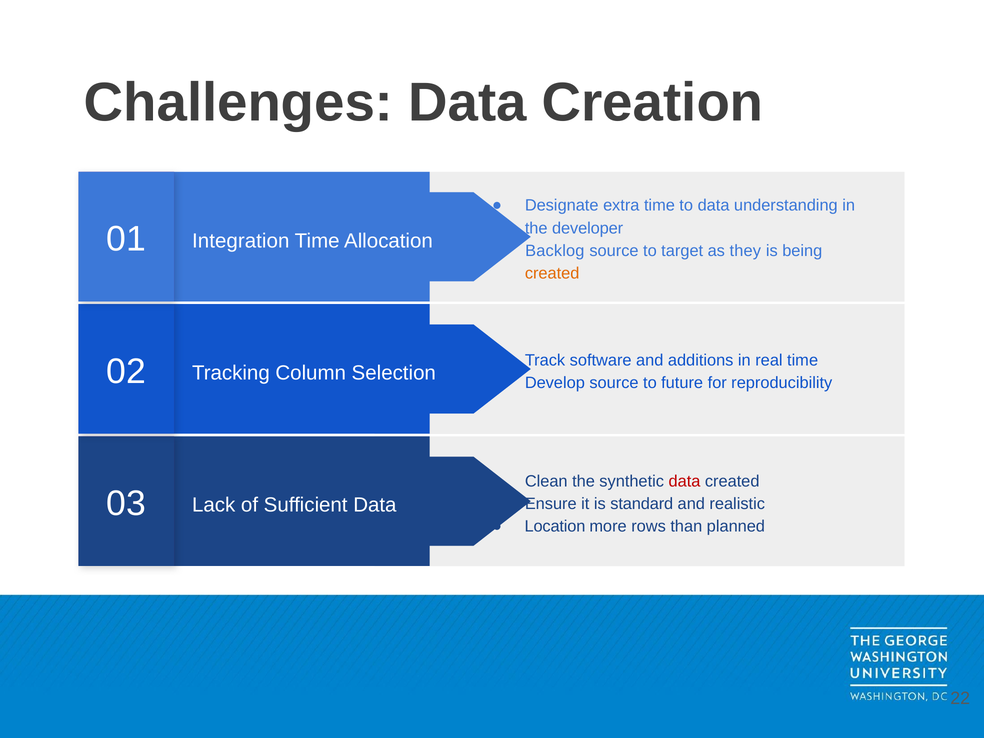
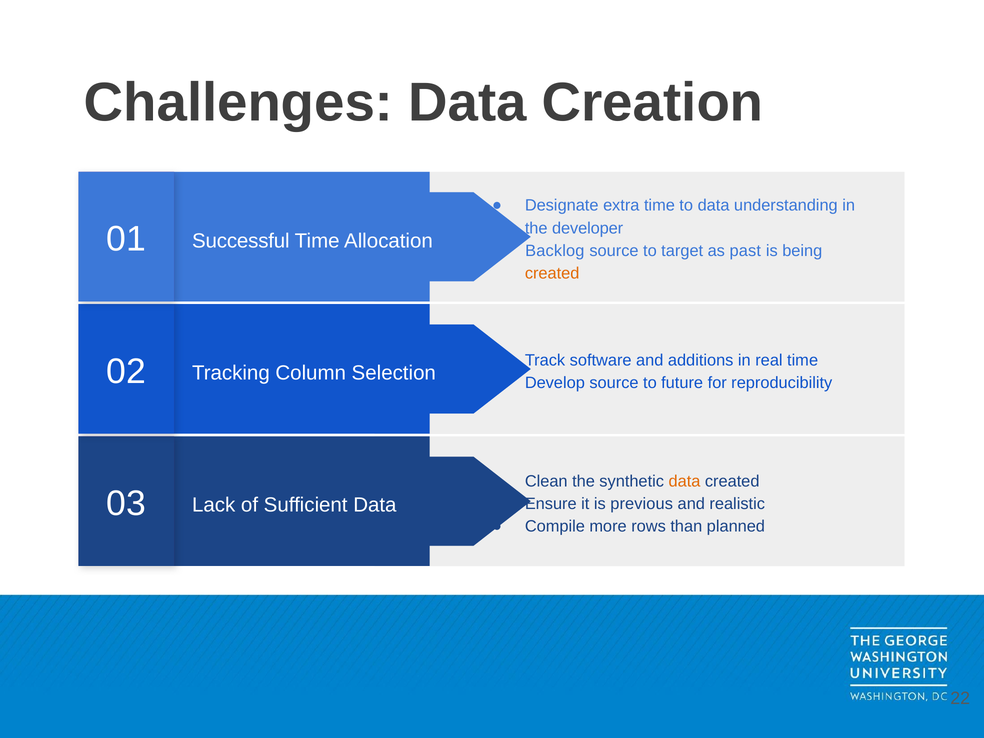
Integration: Integration -> Successful
they: they -> past
data at (685, 481) colour: red -> orange
standard: standard -> previous
Location: Location -> Compile
